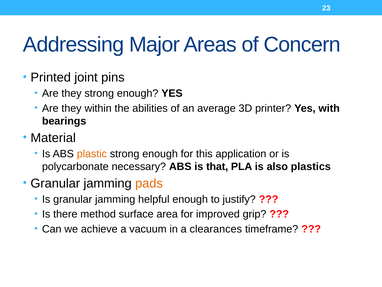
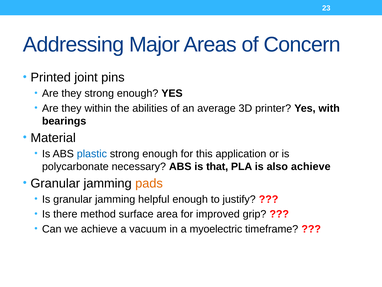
plastic colour: orange -> blue
also plastics: plastics -> achieve
clearances: clearances -> myoelectric
